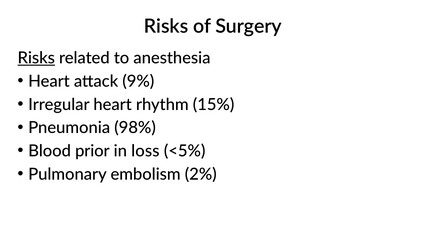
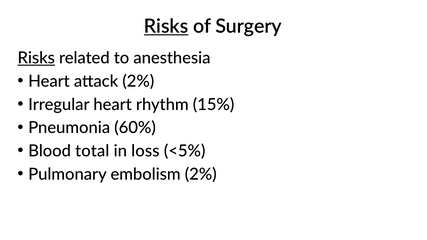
Risks at (166, 26) underline: none -> present
attack 9%: 9% -> 2%
98%: 98% -> 60%
prior: prior -> total
